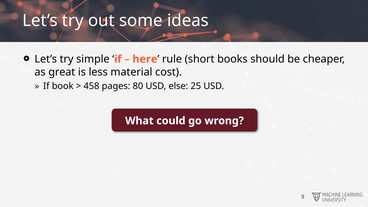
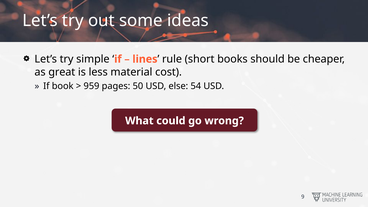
here: here -> lines
458: 458 -> 959
80: 80 -> 50
25: 25 -> 54
